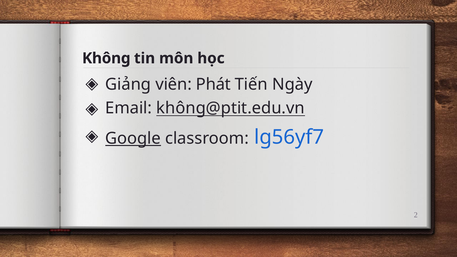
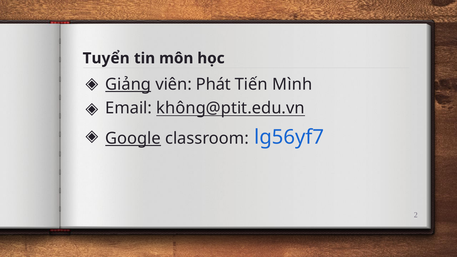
Không: Không -> Tuyển
Giảng underline: none -> present
Ngày: Ngày -> Mình
